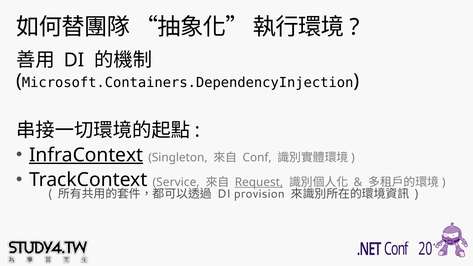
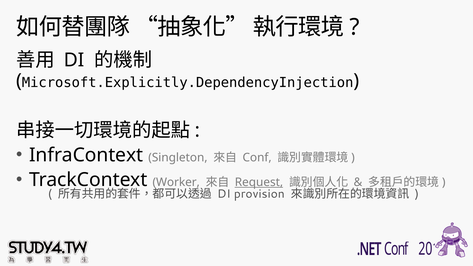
Microsoft.Containers.DependencyInjection: Microsoft.Containers.DependencyInjection -> Microsoft.Explicitly.DependencyInjection
InfraContext underline: present -> none
Service: Service -> Worker
